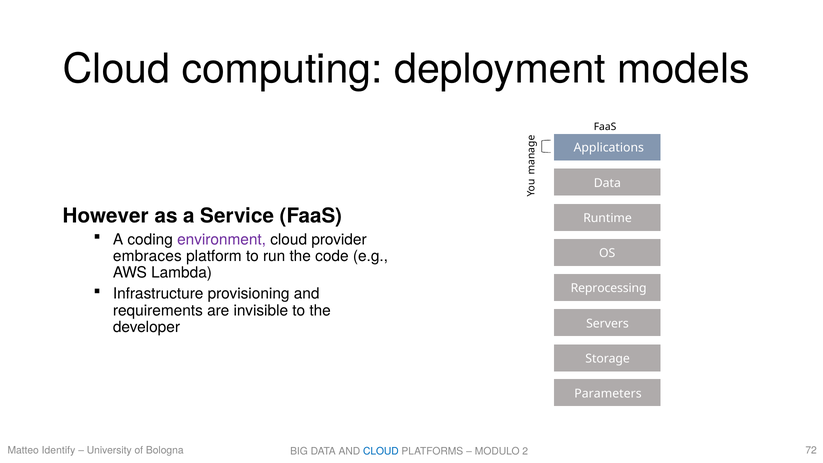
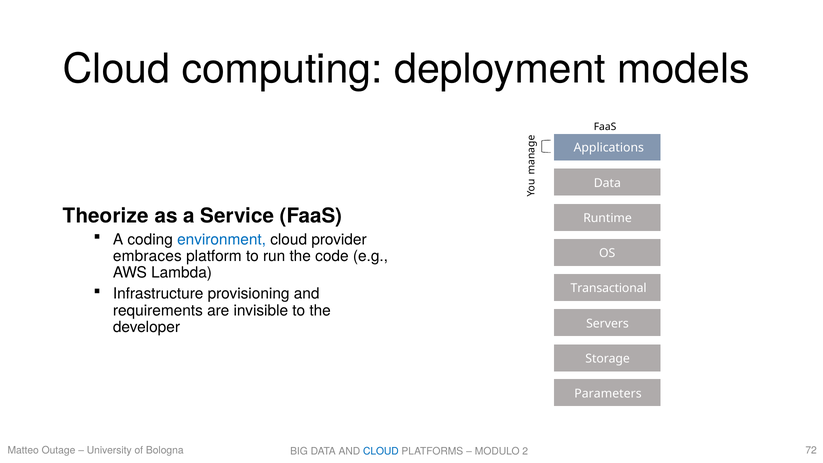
However: However -> Theorize
environment colour: purple -> blue
Reprocessing: Reprocessing -> Transactional
Identify: Identify -> Outage
